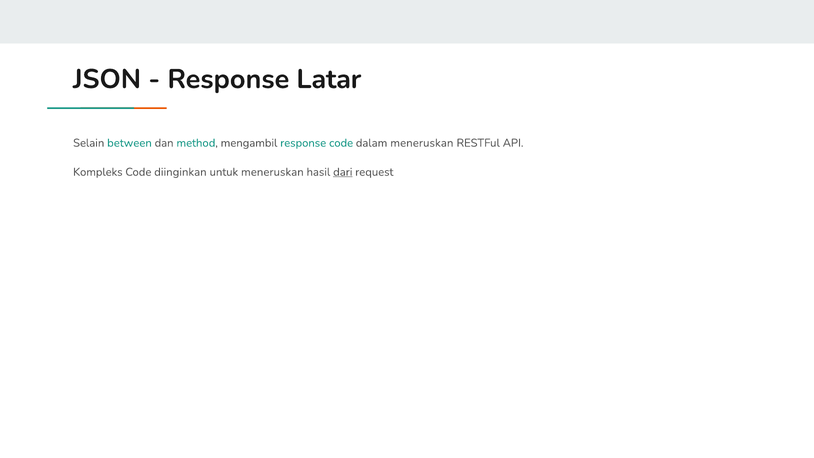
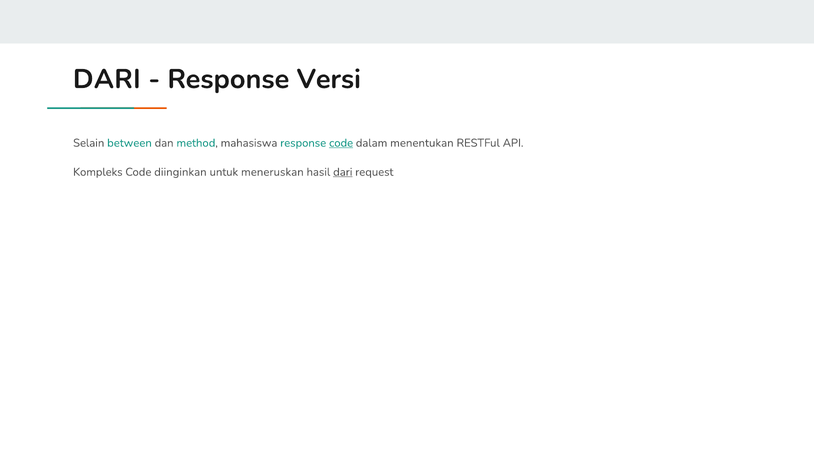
JSON at (107, 79): JSON -> DARI
Latar: Latar -> Versi
mengambil: mengambil -> mahasiswa
code at (341, 143) underline: none -> present
dalam meneruskan: meneruskan -> menentukan
